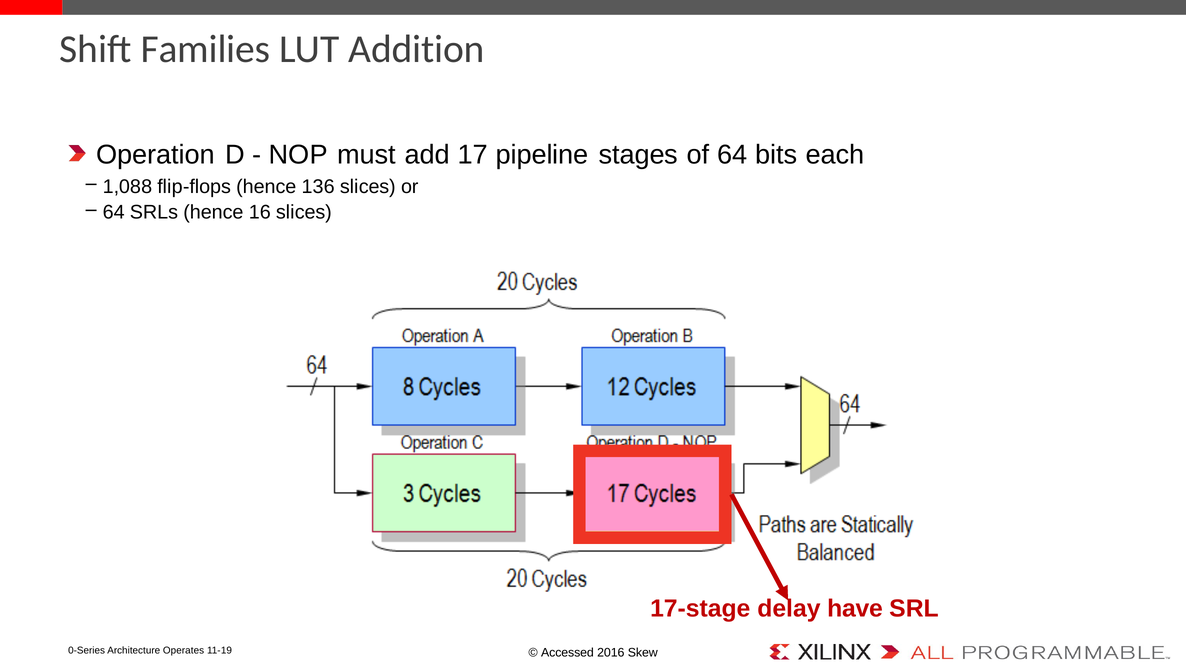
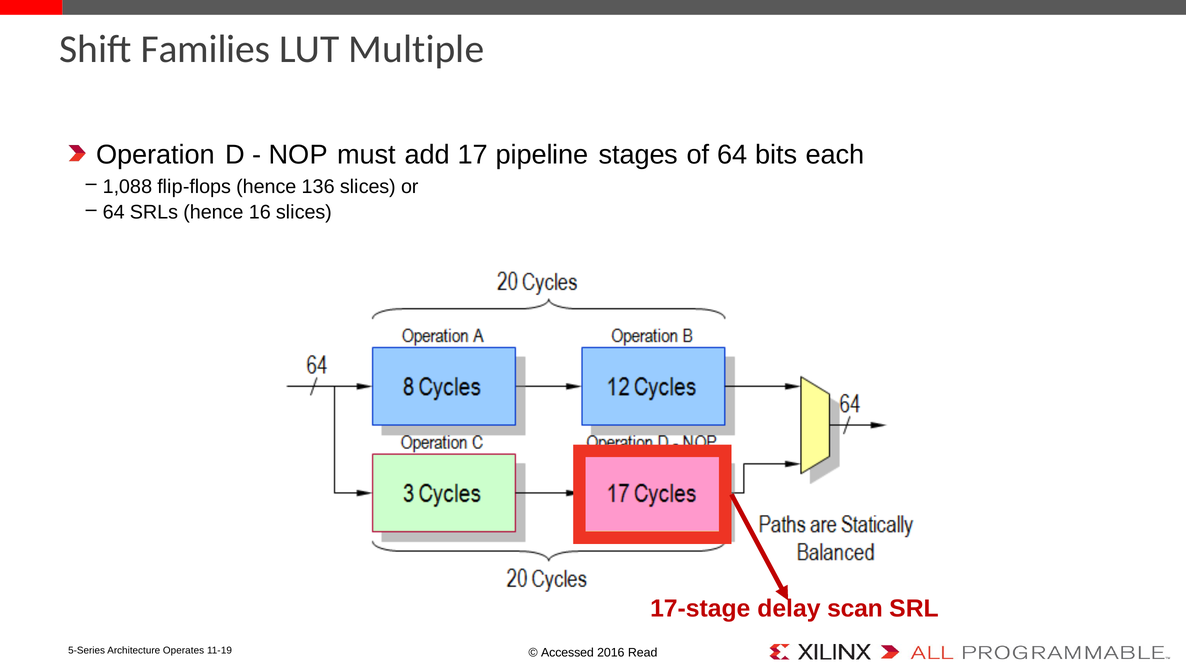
Addition: Addition -> Multiple
have: have -> scan
0-Series: 0-Series -> 5-Series
Skew: Skew -> Read
